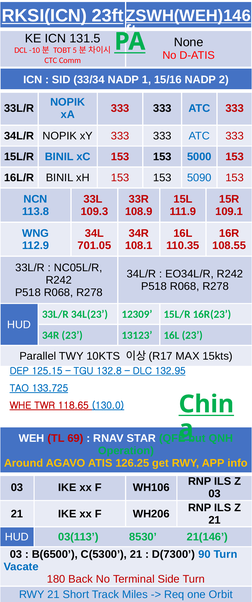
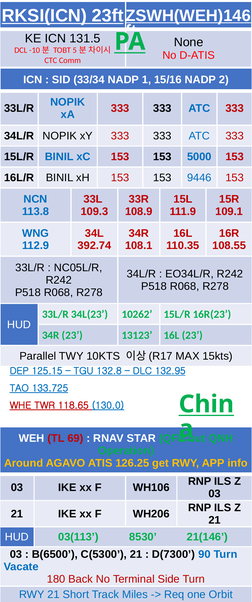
5090: 5090 -> 9446
701.05: 701.05 -> 392.74
12309: 12309 -> 10262
